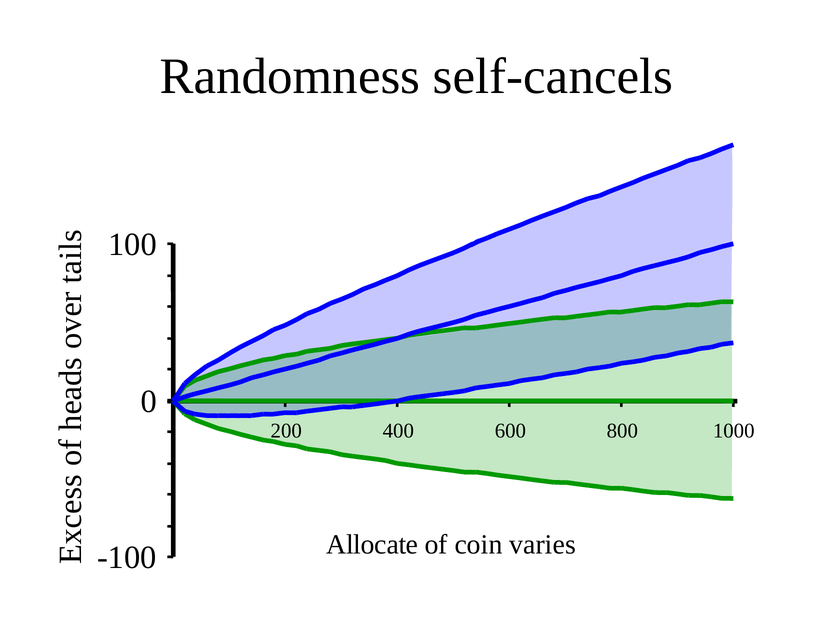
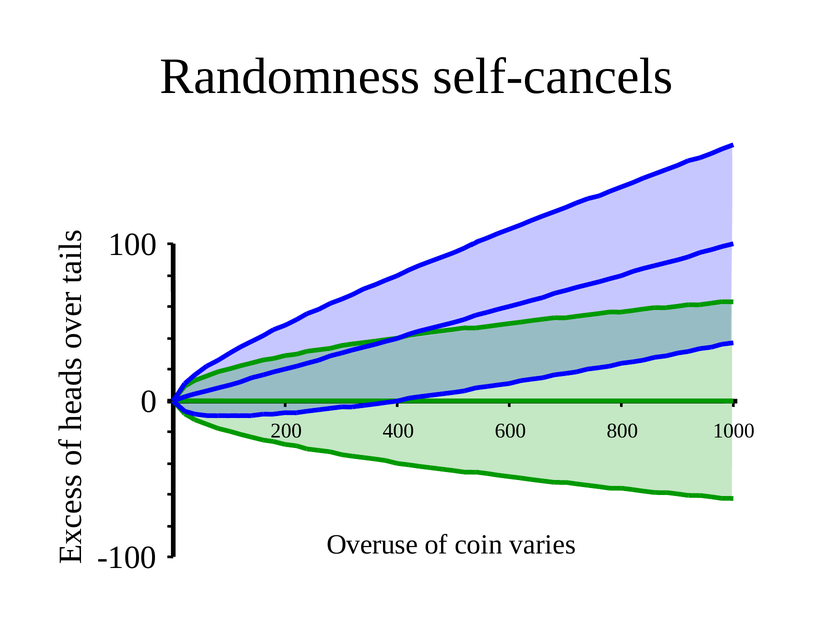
Allocate: Allocate -> Overuse
